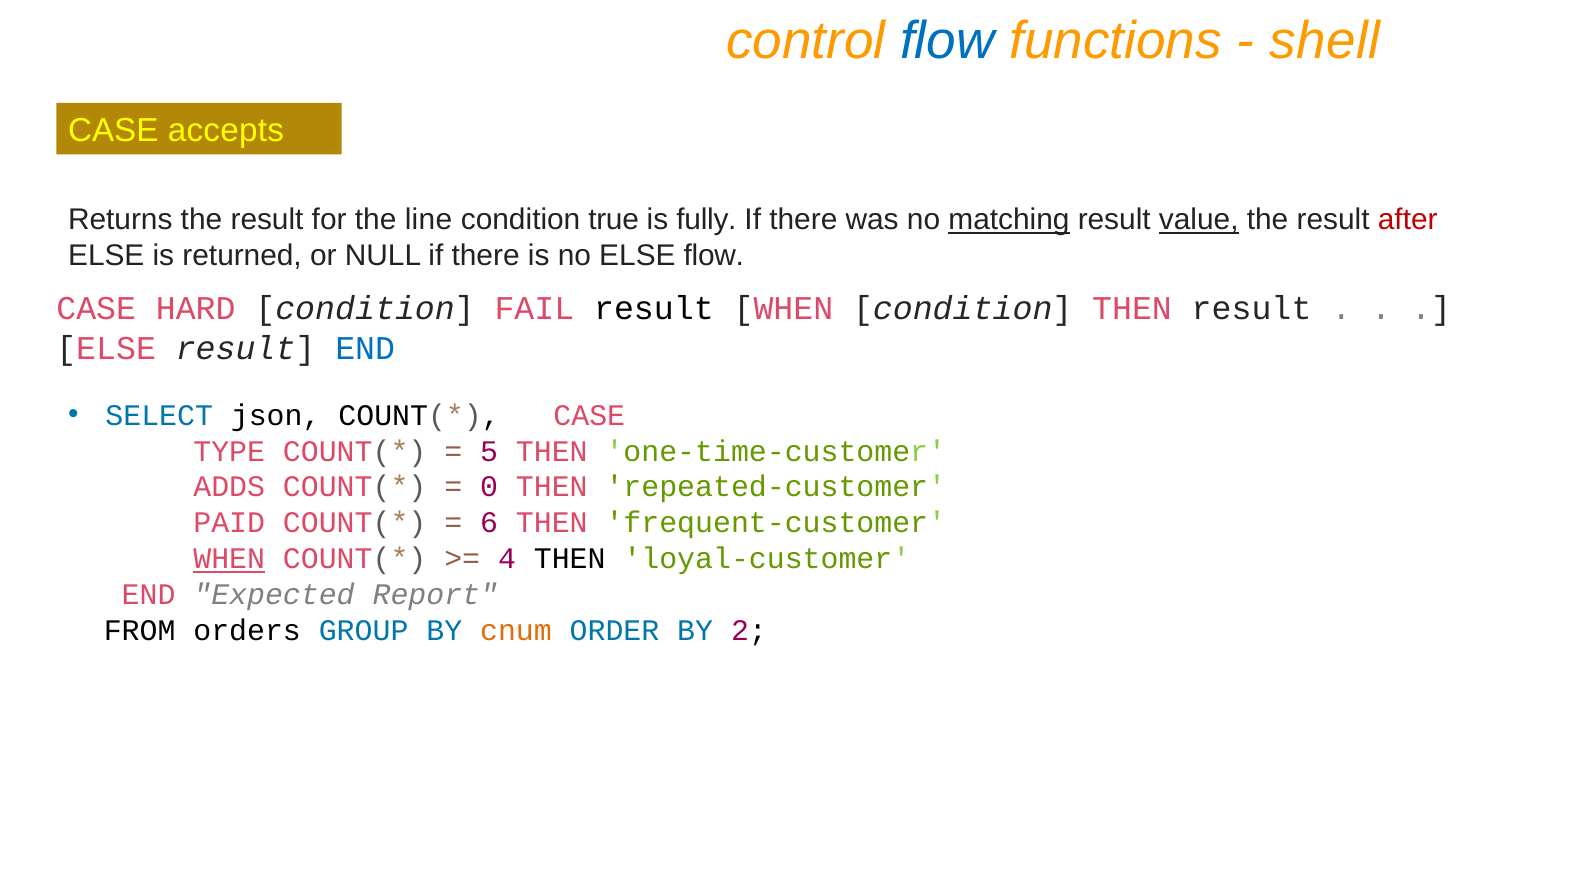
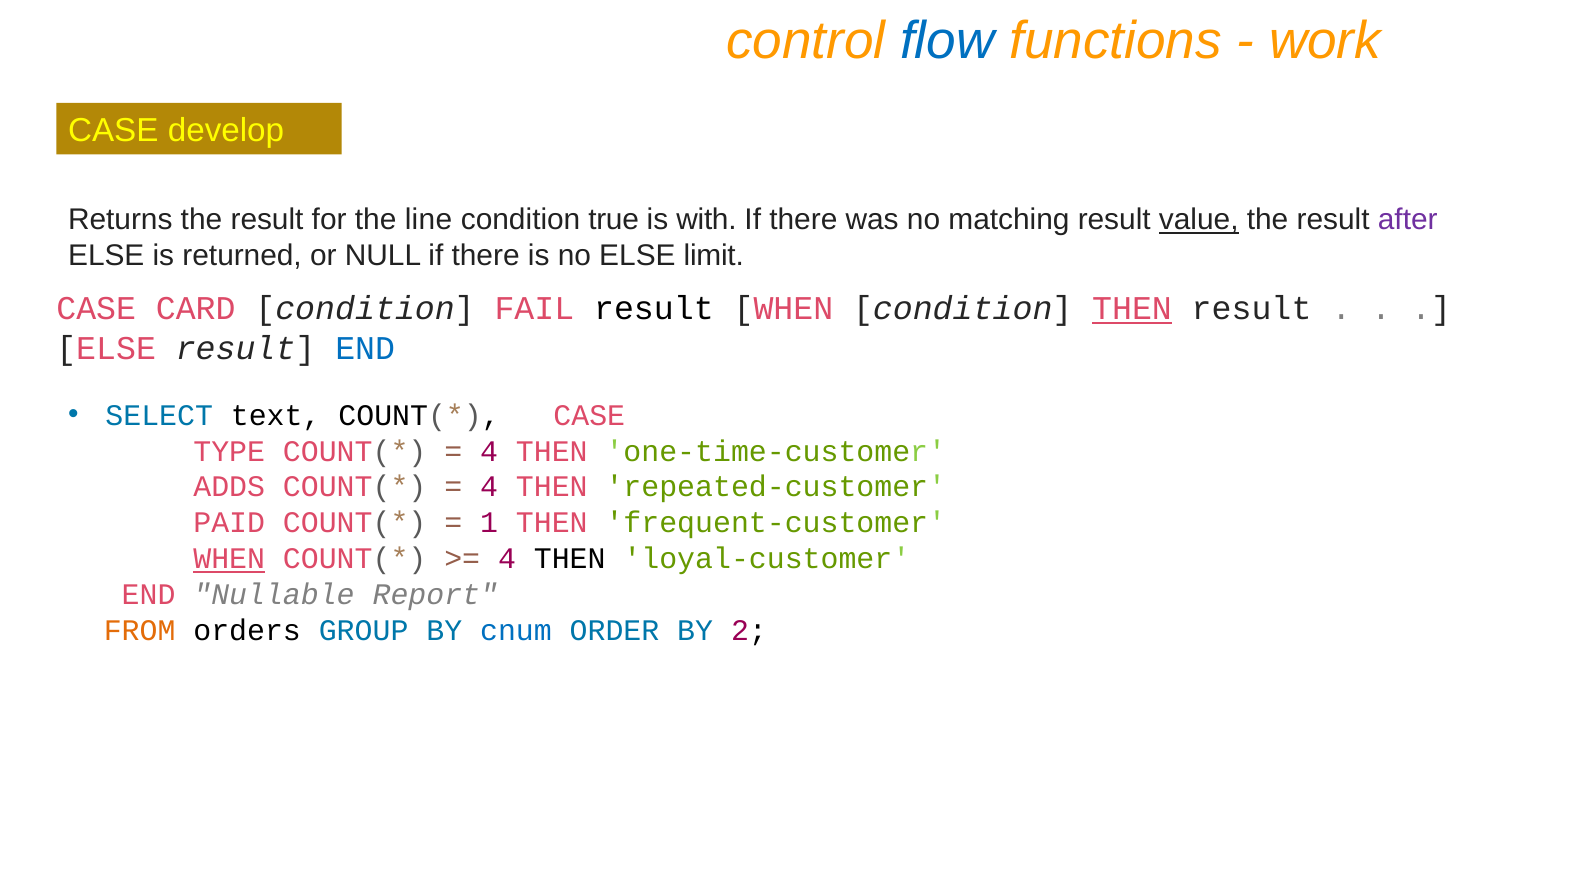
shell: shell -> work
accepts: accepts -> develop
fully: fully -> with
matching underline: present -> none
after colour: red -> purple
ELSE flow: flow -> limit
HARD: HARD -> CARD
THEN at (1132, 309) underline: none -> present
json: json -> text
5 at (489, 451): 5 -> 4
0 at (489, 487): 0 -> 4
6: 6 -> 1
Expected: Expected -> Nullable
FROM colour: black -> orange
cnum colour: orange -> blue
